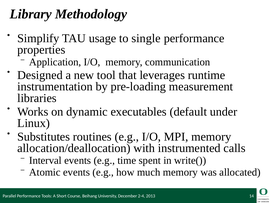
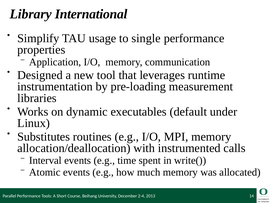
Methodology: Methodology -> International
